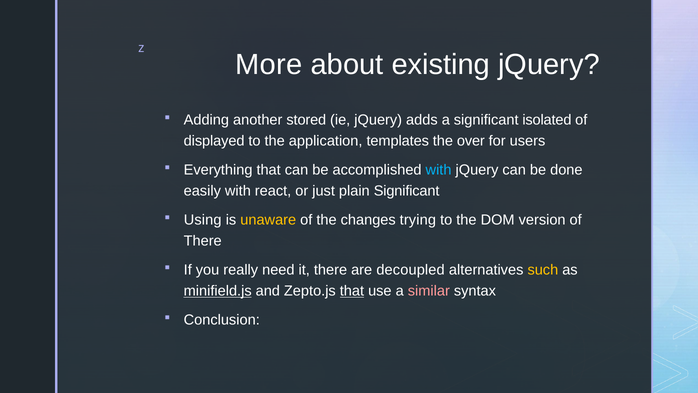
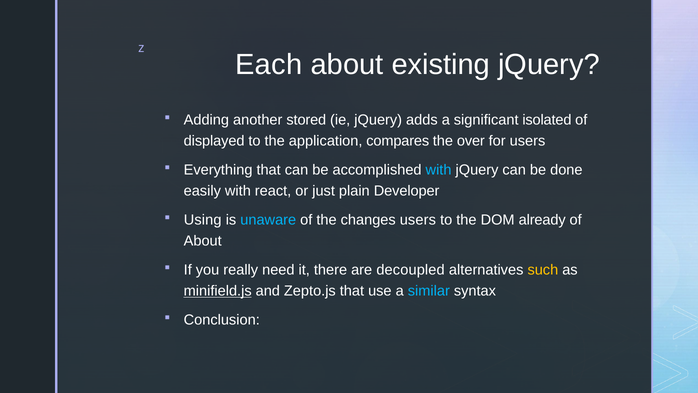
More: More -> Each
templates: templates -> compares
plain Significant: Significant -> Developer
unaware colour: yellow -> light blue
changes trying: trying -> users
version: version -> already
There at (203, 241): There -> About
that at (352, 291) underline: present -> none
similar colour: pink -> light blue
